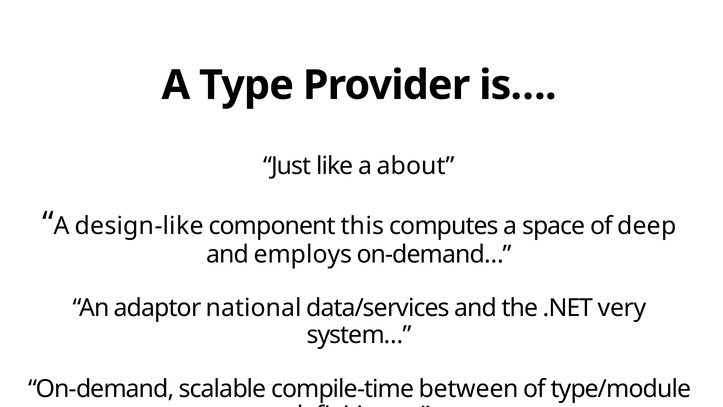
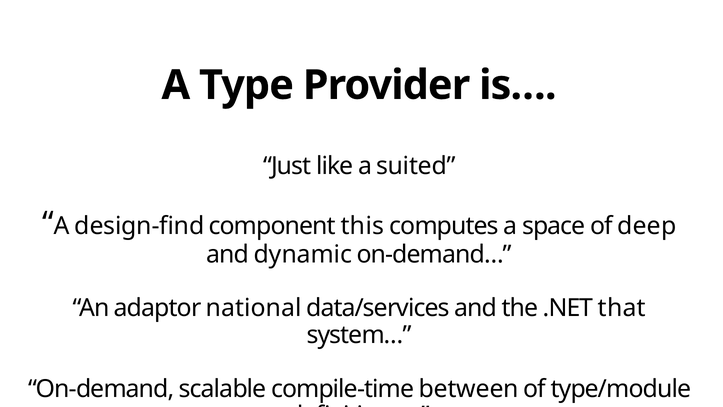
about: about -> suited
design-like: design-like -> design-find
employs: employs -> dynamic
very: very -> that
